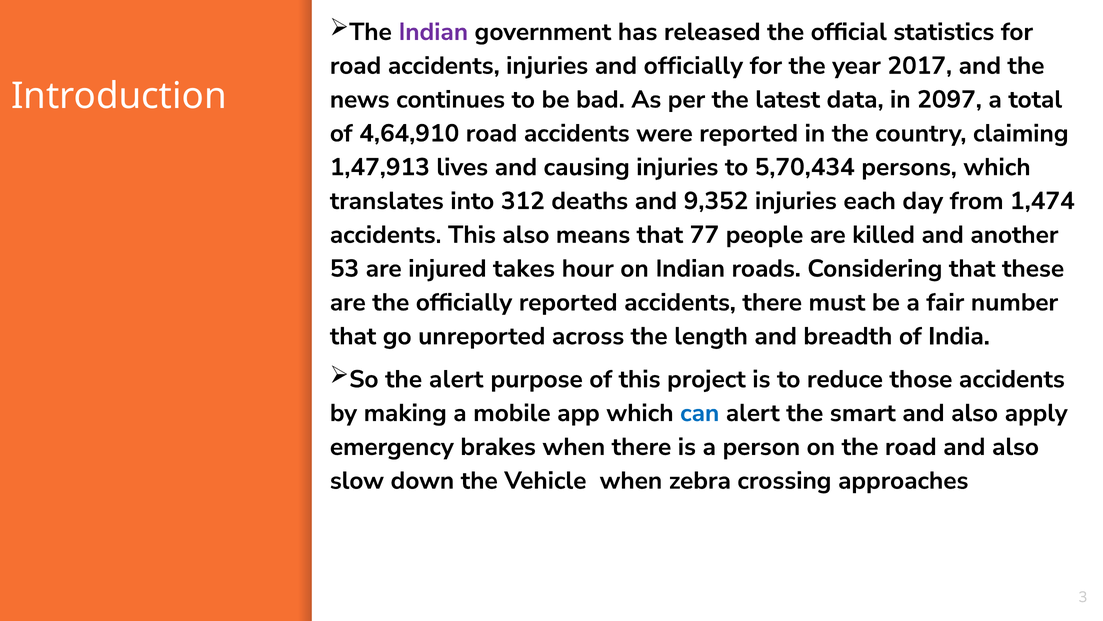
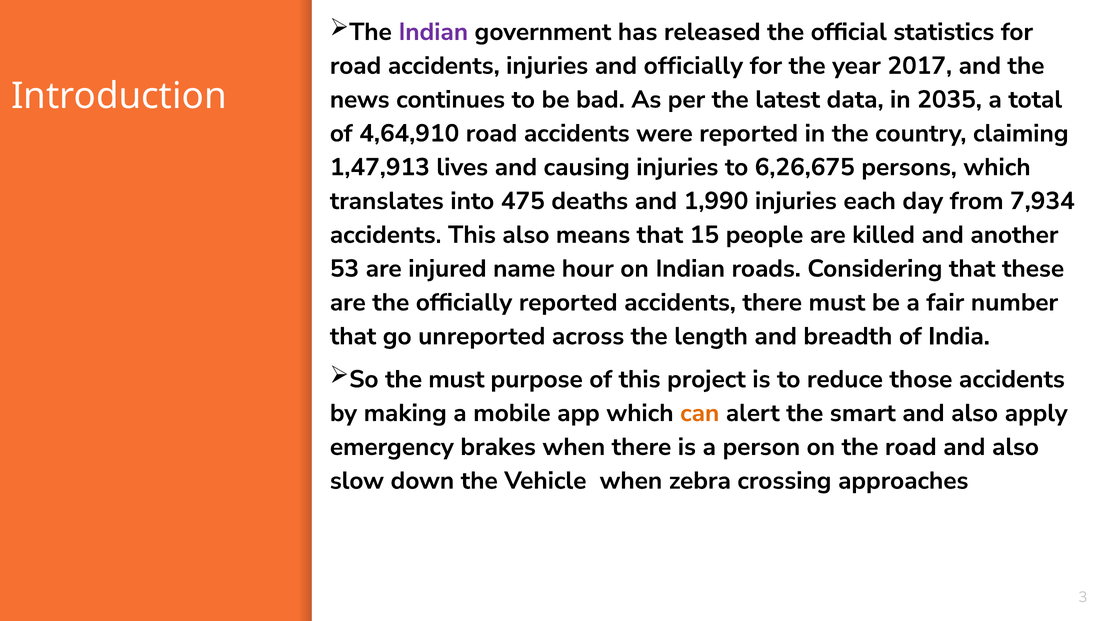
2097: 2097 -> 2035
5,70,434: 5,70,434 -> 6,26,675
312: 312 -> 475
9,352: 9,352 -> 1,990
1,474: 1,474 -> 7,934
77: 77 -> 15
takes: takes -> name
the alert: alert -> must
can colour: blue -> orange
